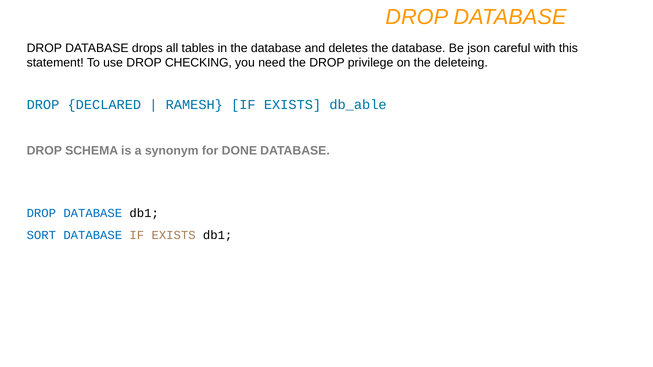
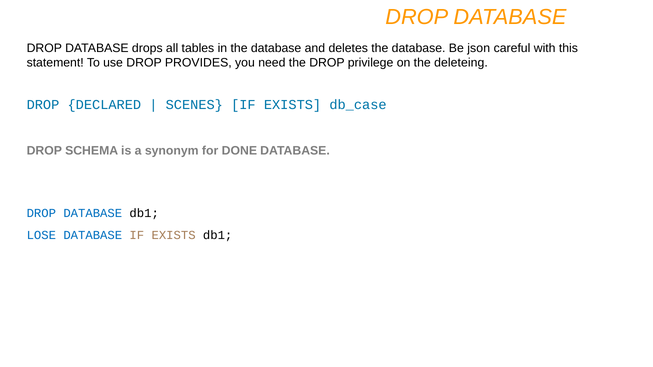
CHECKING: CHECKING -> PROVIDES
RAMESH: RAMESH -> SCENES
db_able: db_able -> db_case
SORT: SORT -> LOSE
